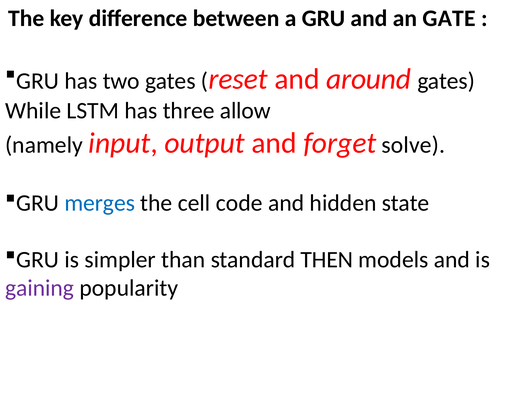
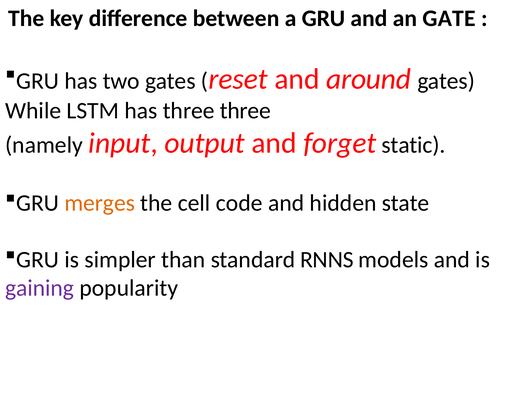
three allow: allow -> three
solve: solve -> static
merges colour: blue -> orange
THEN: THEN -> RNNS
